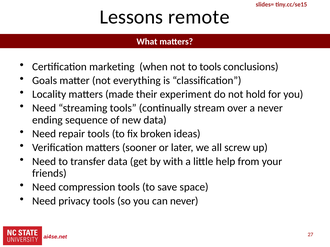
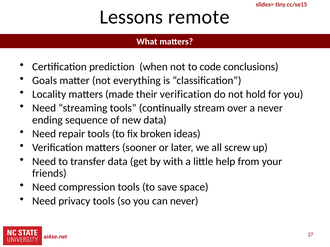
marketing: marketing -> prediction
to tools: tools -> code
their experiment: experiment -> verification
